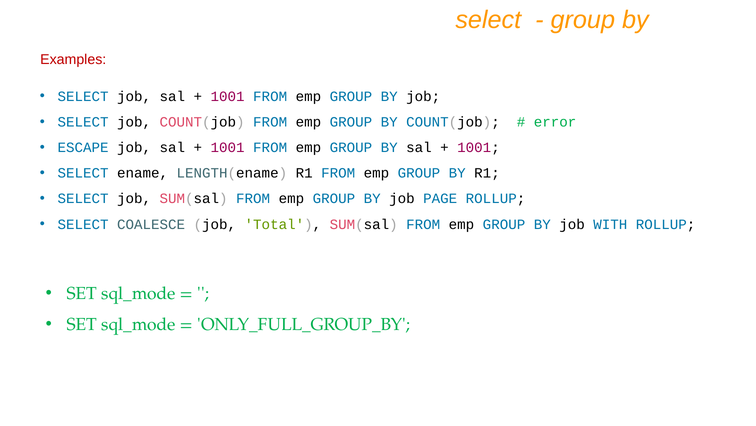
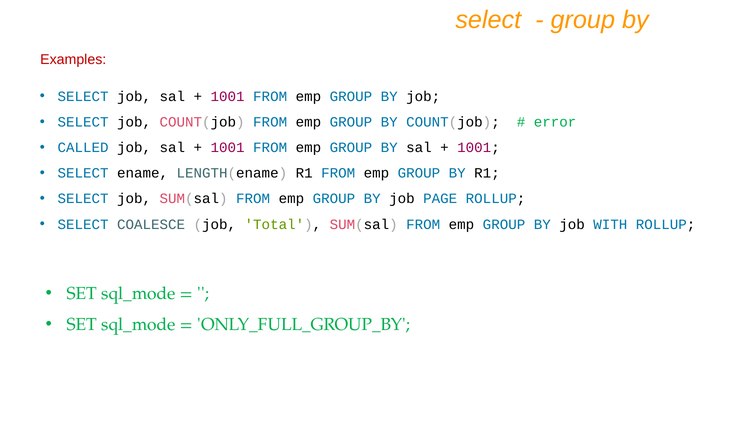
ESCAPE: ESCAPE -> CALLED
